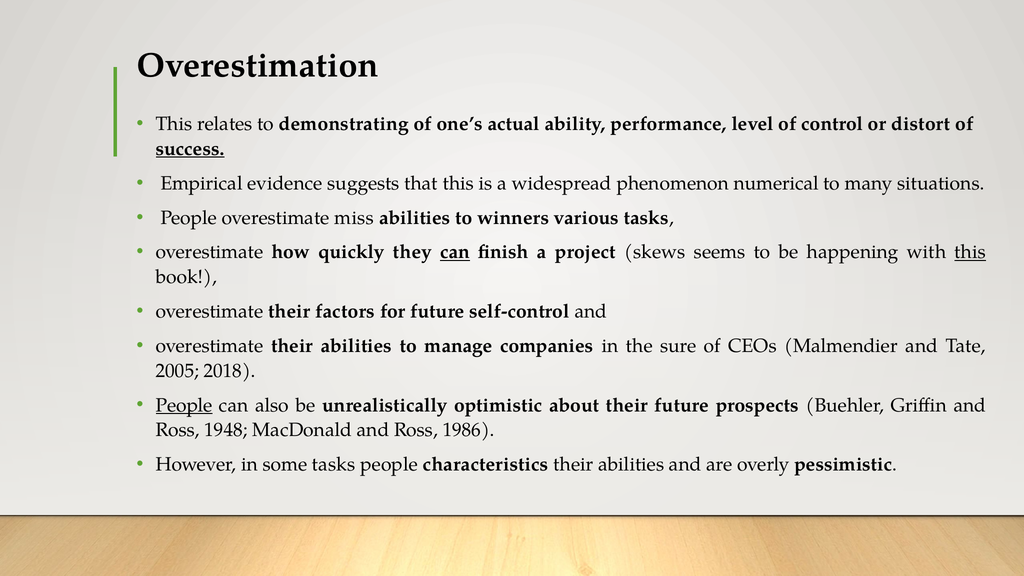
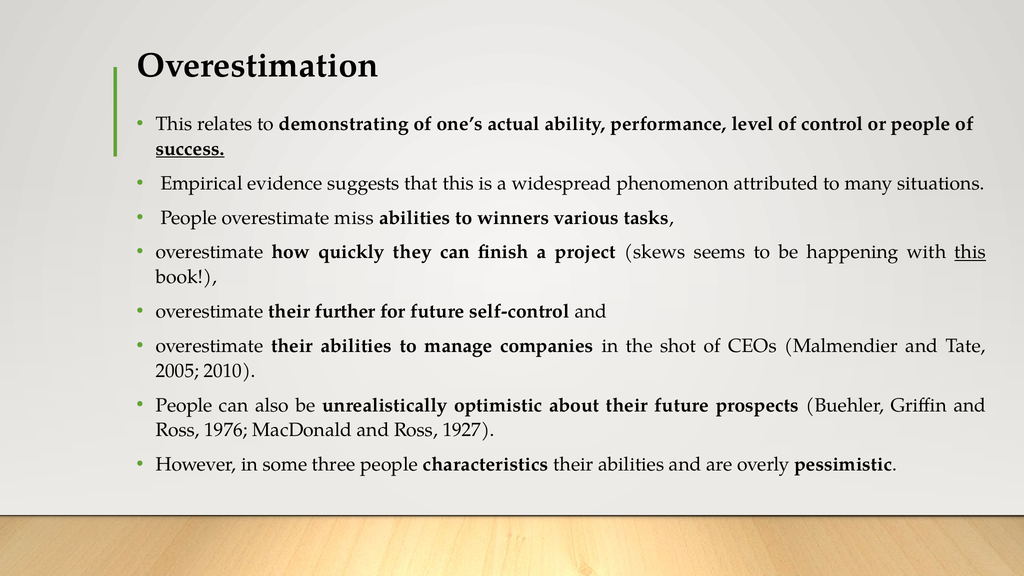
or distort: distort -> people
numerical: numerical -> attributed
can at (455, 252) underline: present -> none
factors: factors -> further
sure: sure -> shot
2018: 2018 -> 2010
People at (184, 405) underline: present -> none
1948: 1948 -> 1976
1986: 1986 -> 1927
some tasks: tasks -> three
